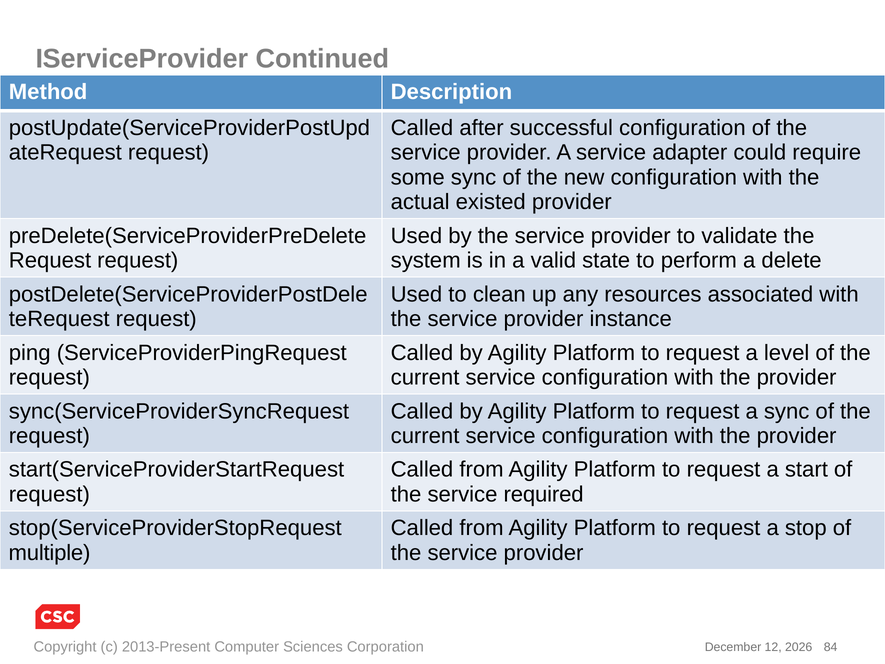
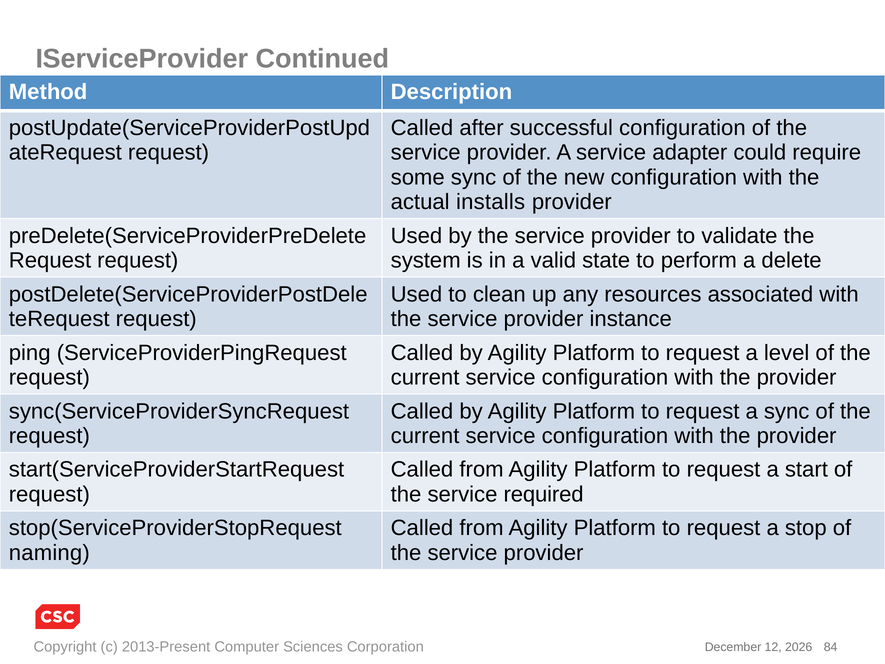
existed: existed -> installs
multiple: multiple -> naming
